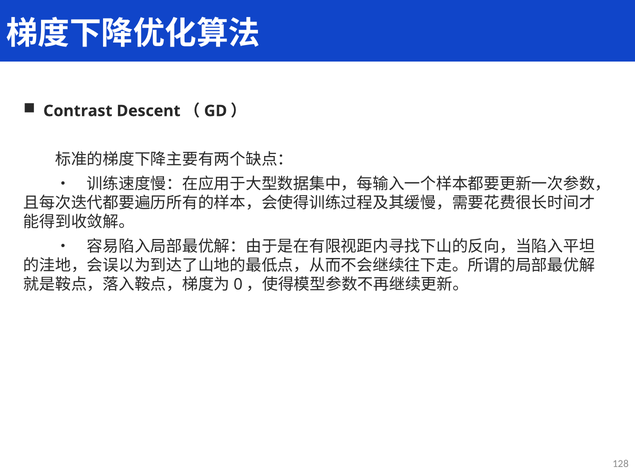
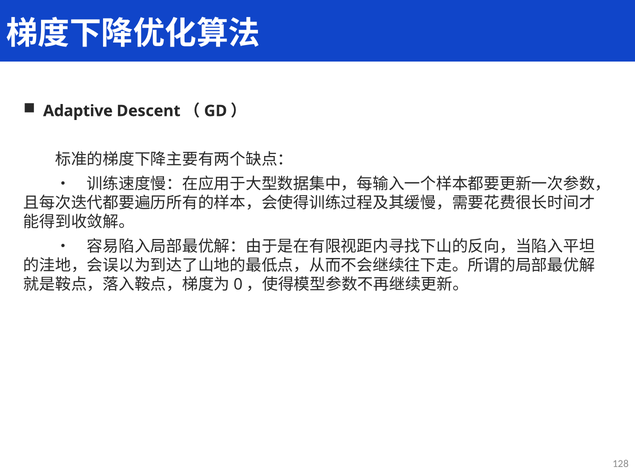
Contrast: Contrast -> Adaptive
